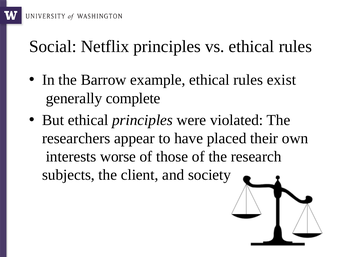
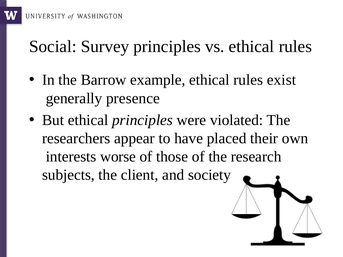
Netflix: Netflix -> Survey
complete: complete -> presence
